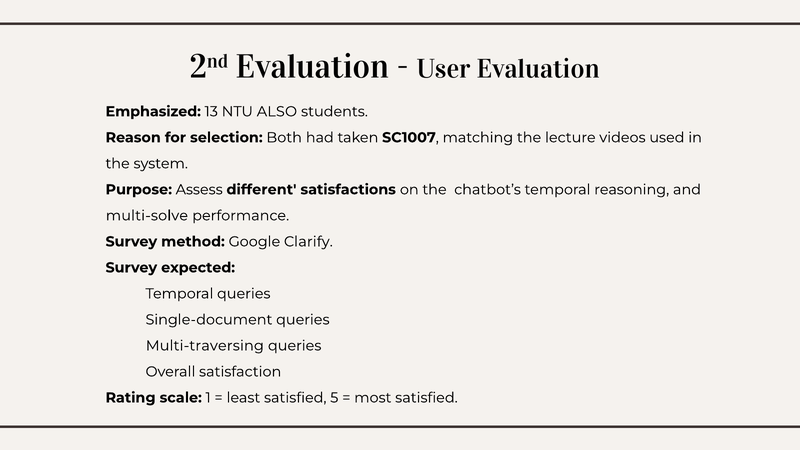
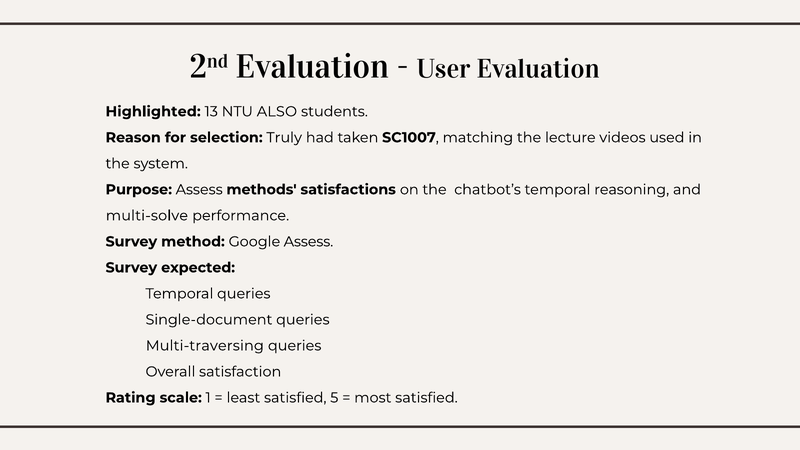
Emphasized: Emphasized -> Highlighted
Both: Both -> Truly
different: different -> methods
Google Clarify: Clarify -> Assess
